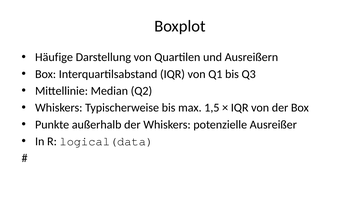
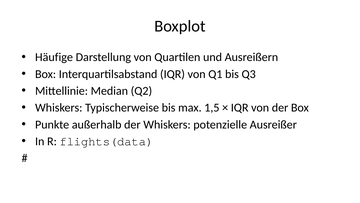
logical(data: logical(data -> flights(data
